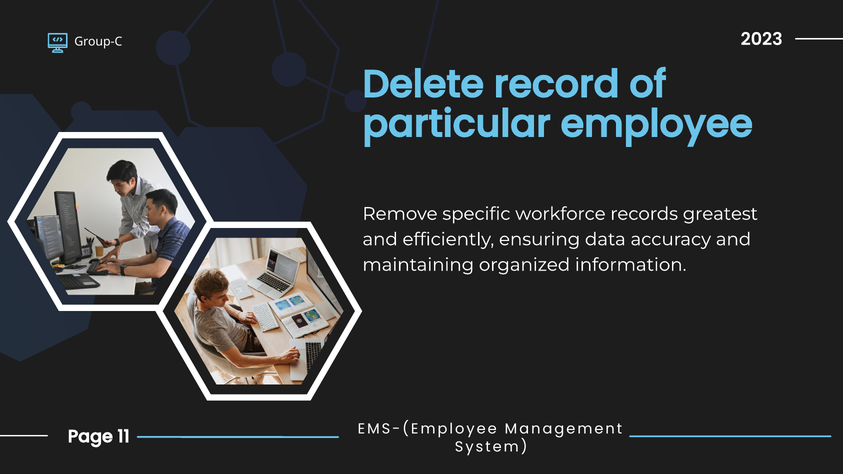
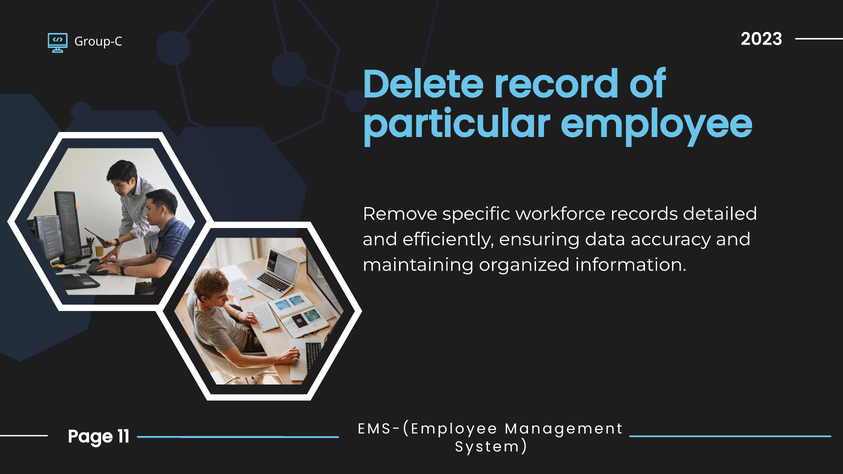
greatest: greatest -> detailed
